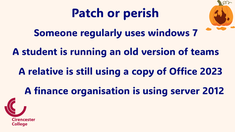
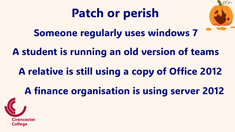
Office 2023: 2023 -> 2012
